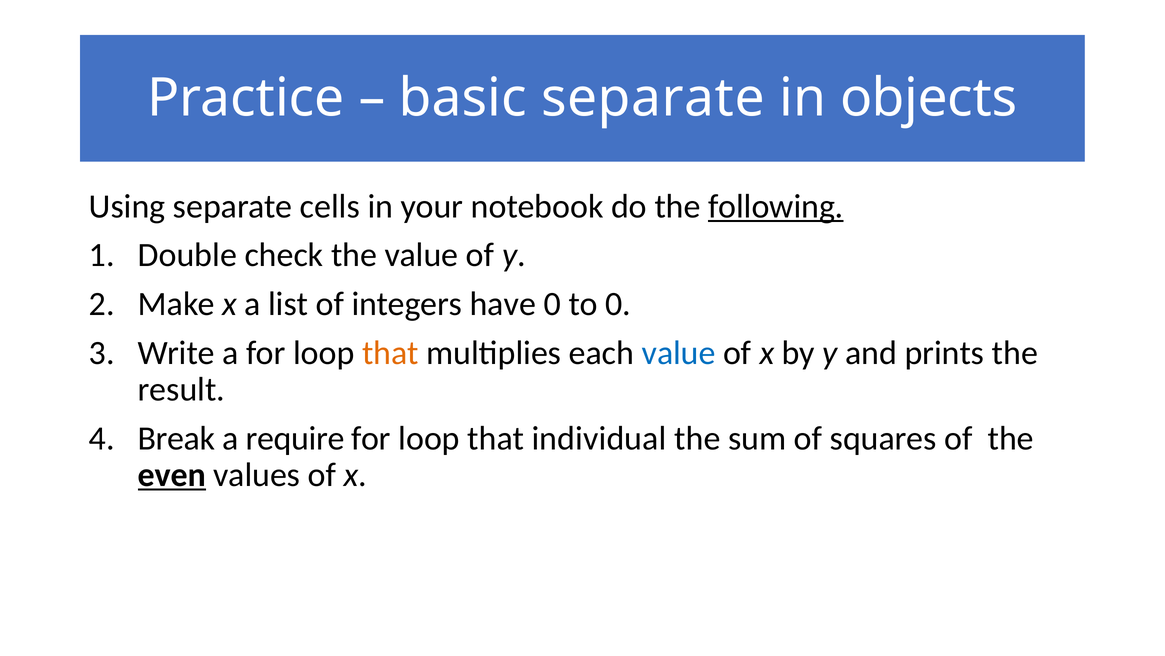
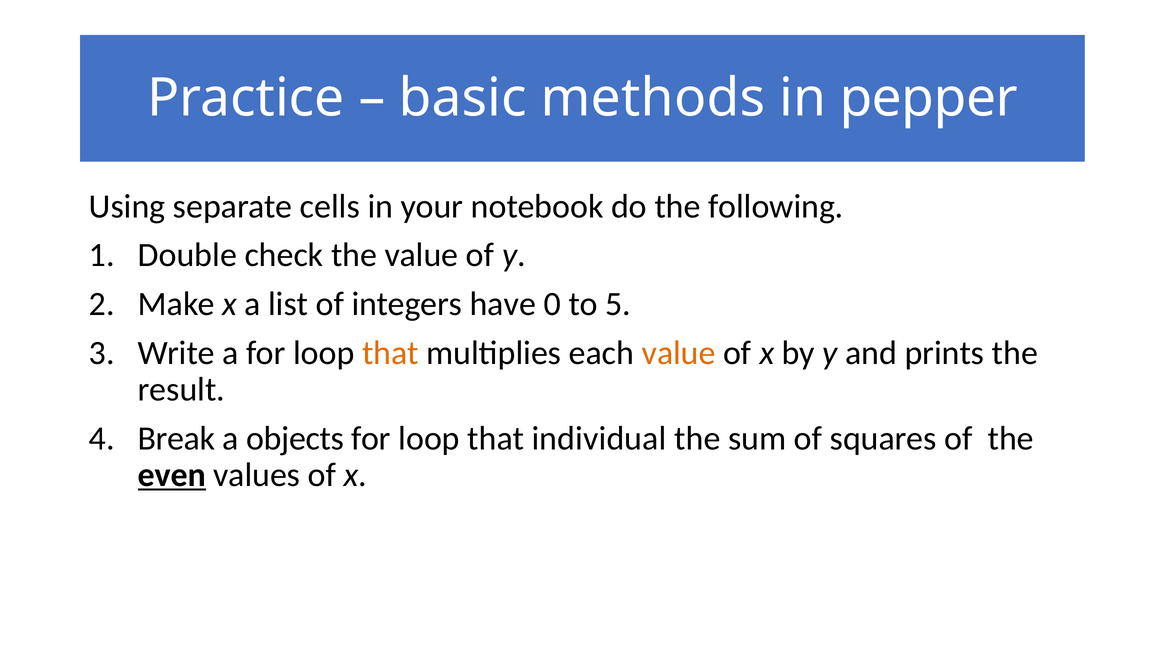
basic separate: separate -> methods
objects: objects -> pepper
following underline: present -> none
to 0: 0 -> 5
value at (679, 352) colour: blue -> orange
require: require -> objects
